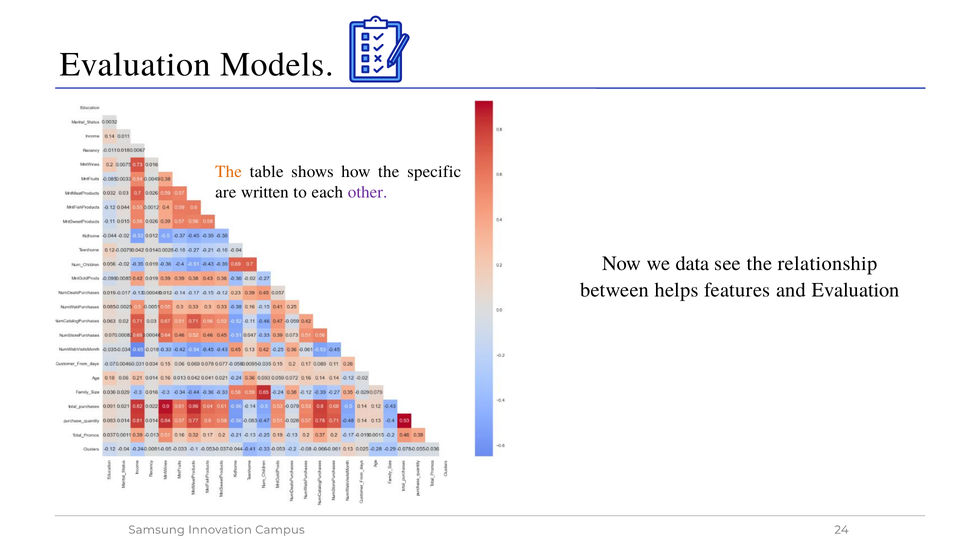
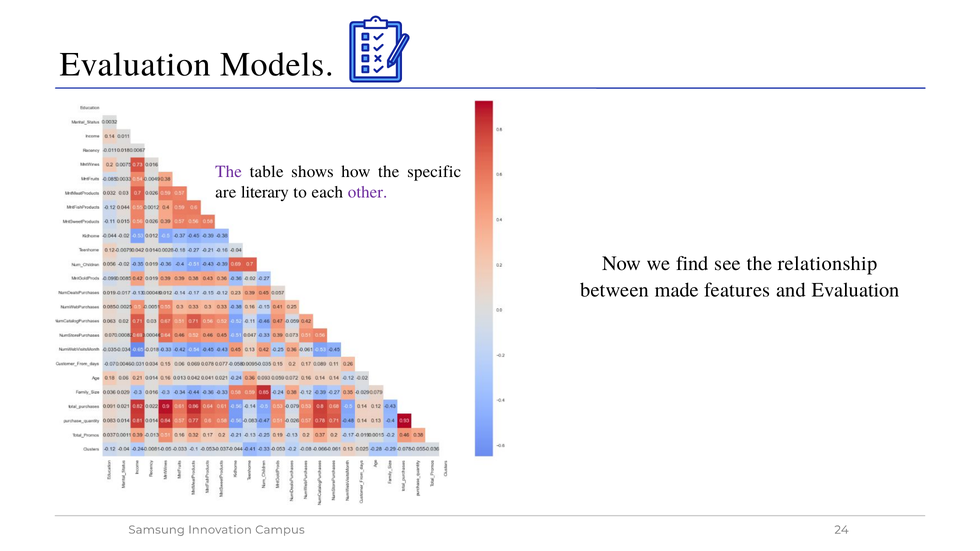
The at (229, 172) colour: orange -> purple
written: written -> literary
data: data -> find
helps: helps -> made
